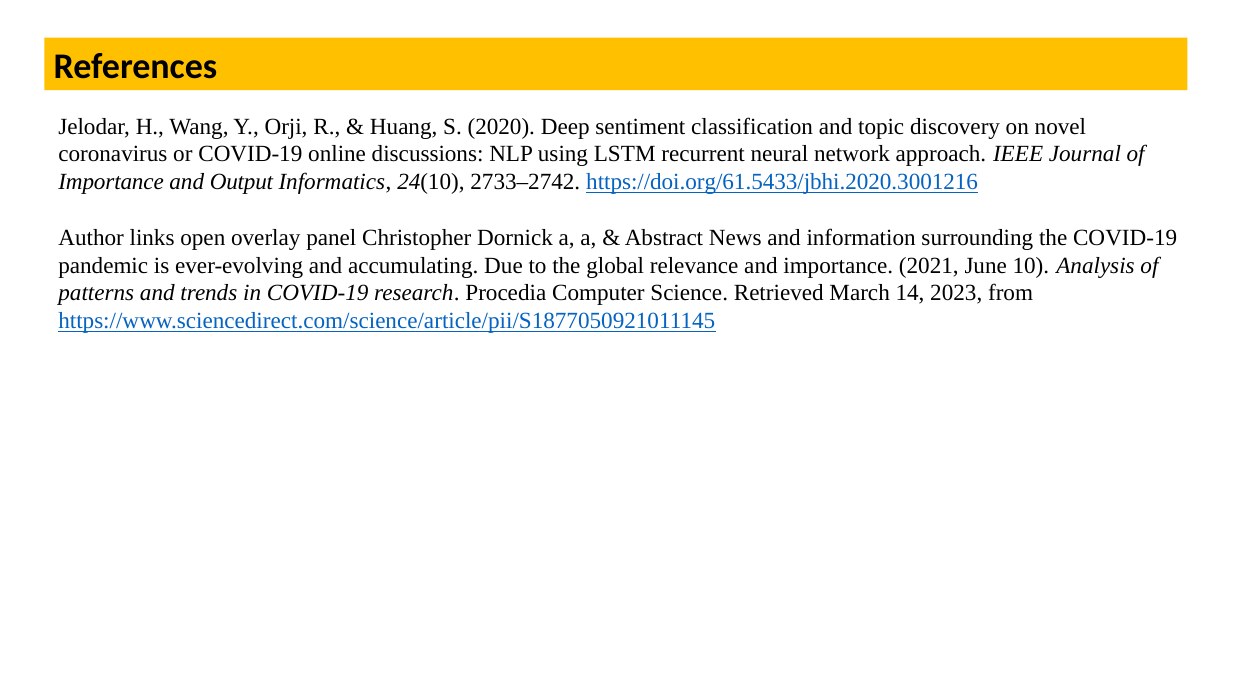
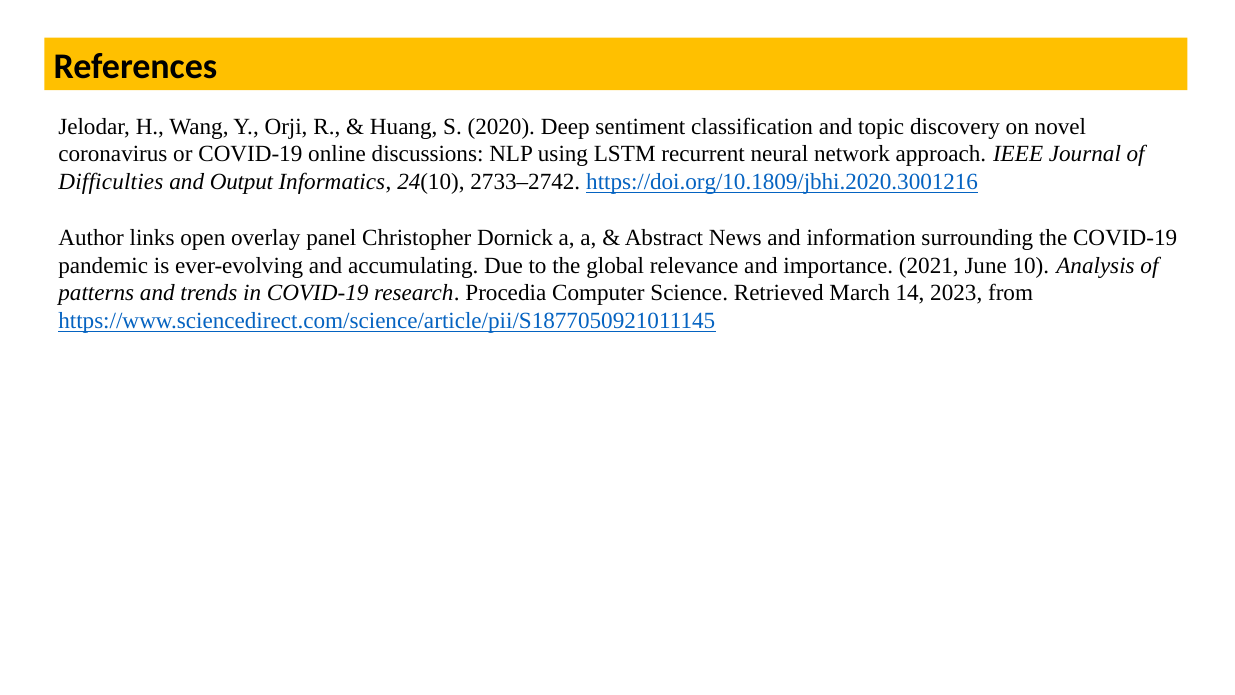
Importance at (111, 182): Importance -> Difficulties
https://doi.org/61.5433/jbhi.2020.3001216: https://doi.org/61.5433/jbhi.2020.3001216 -> https://doi.org/10.1809/jbhi.2020.3001216
